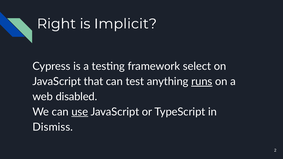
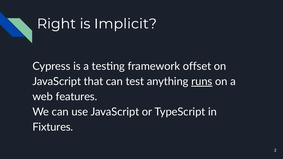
select: select -> offset
disabled: disabled -> features
use underline: present -> none
Dismiss: Dismiss -> Fixtures
